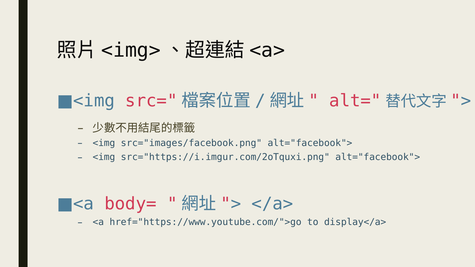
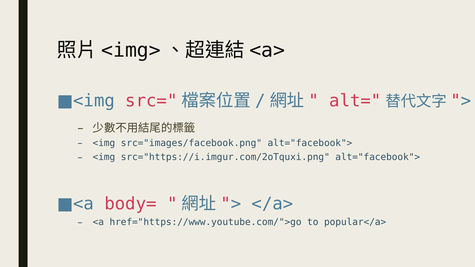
display</a>: display</a> -> popular</a>
